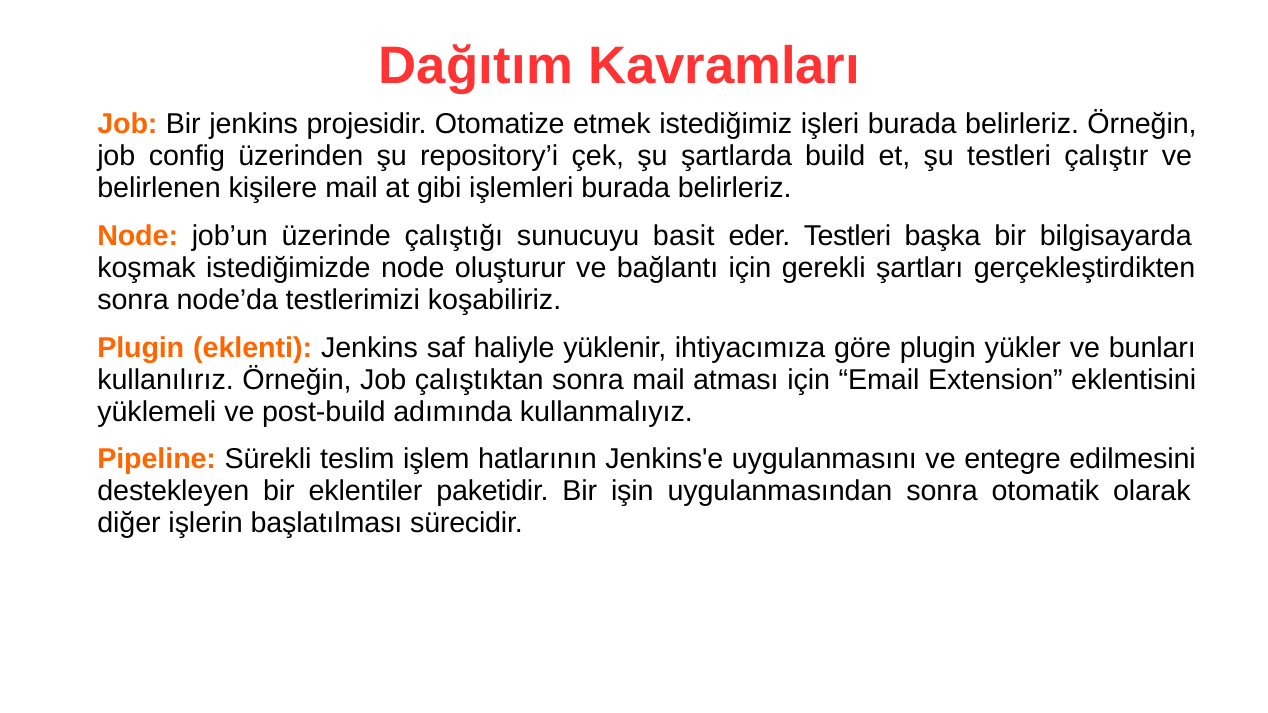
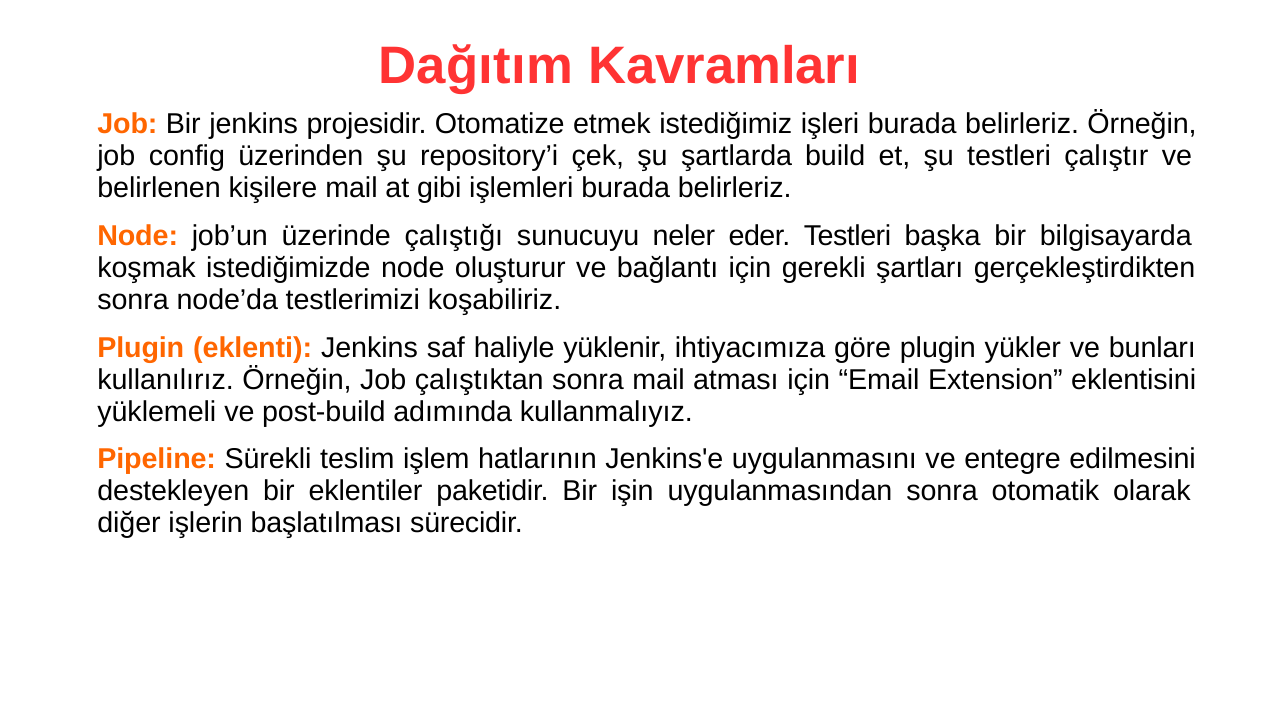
basit: basit -> neler
